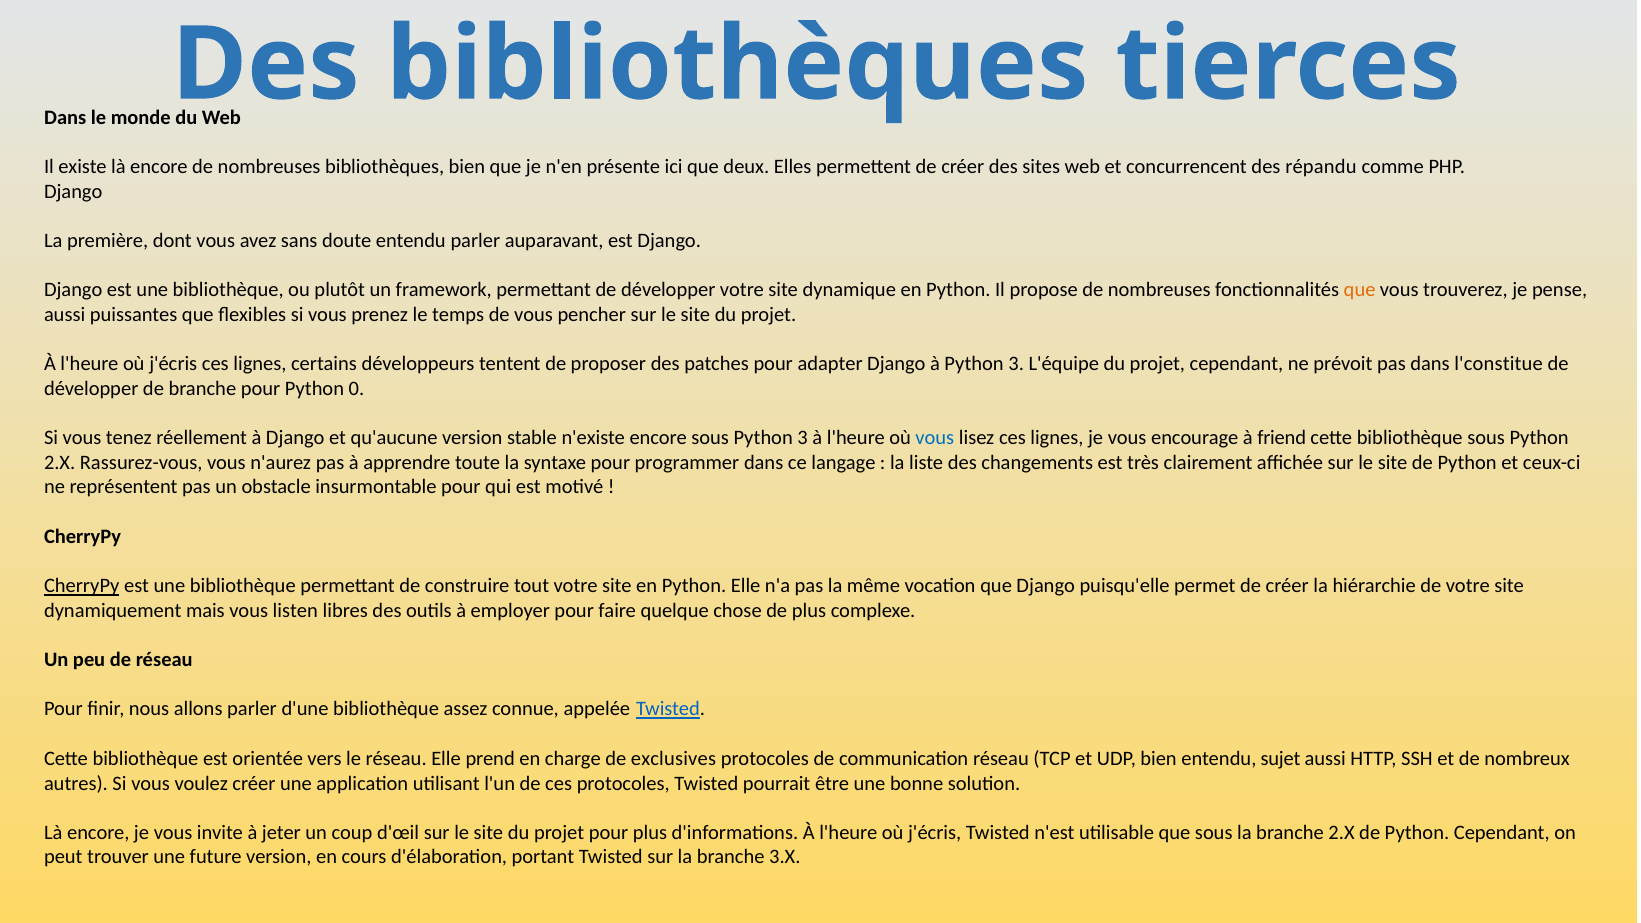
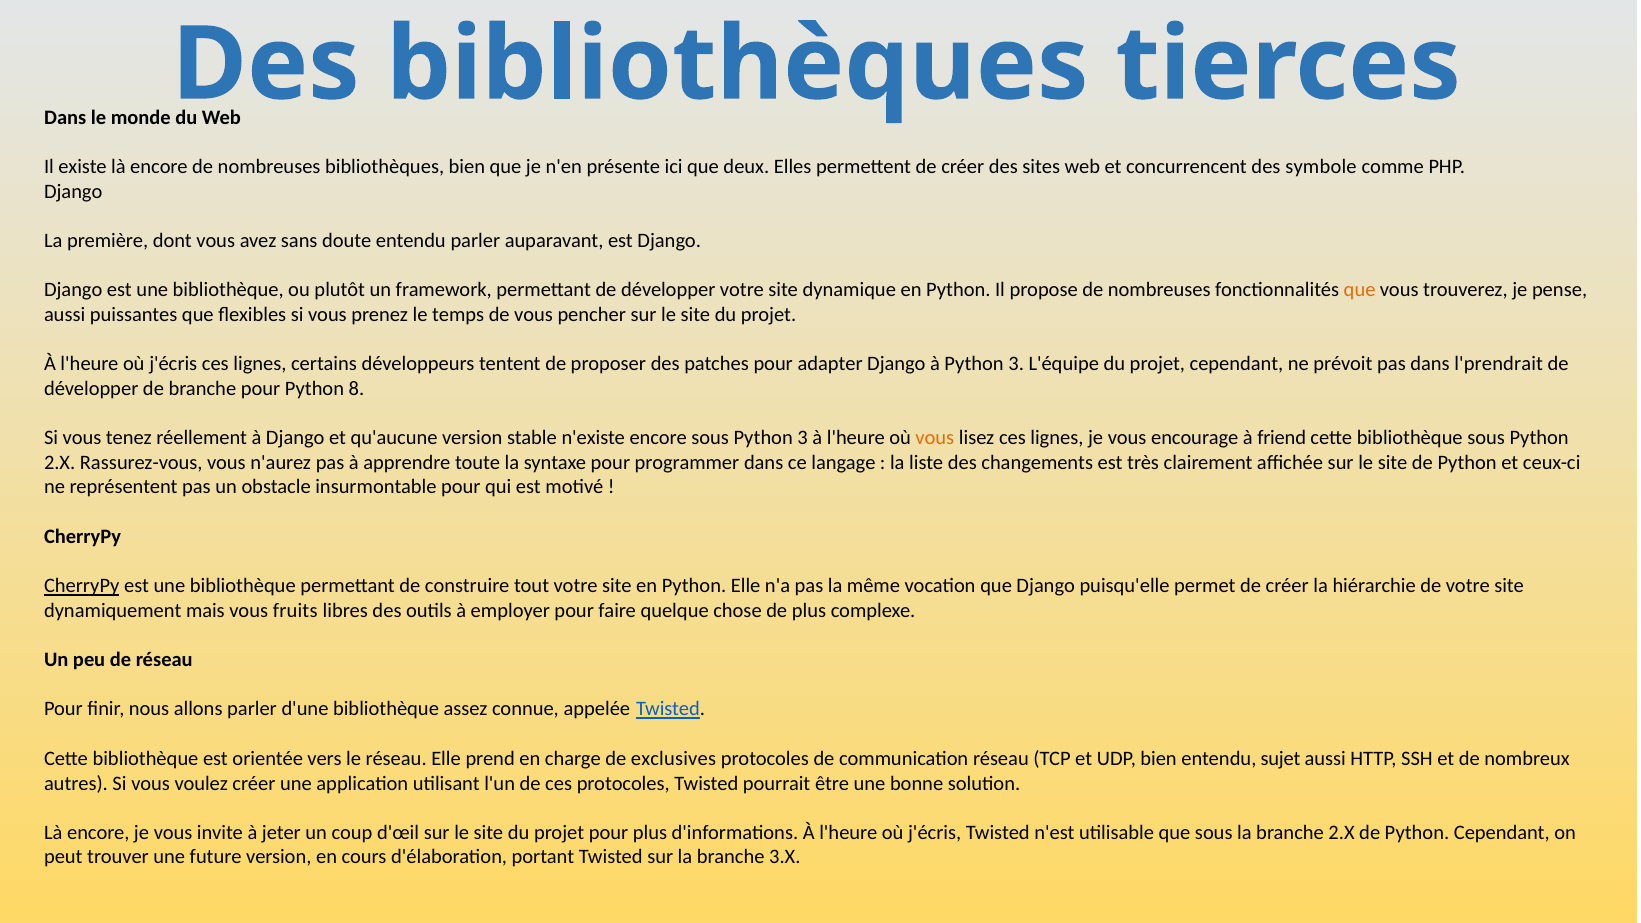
répandu: répandu -> symbole
l'constitue: l'constitue -> l'prendrait
0: 0 -> 8
vous at (935, 438) colour: blue -> orange
listen: listen -> fruits
